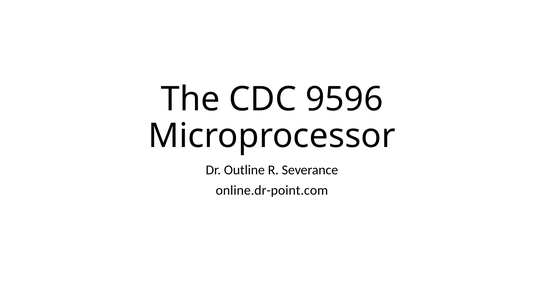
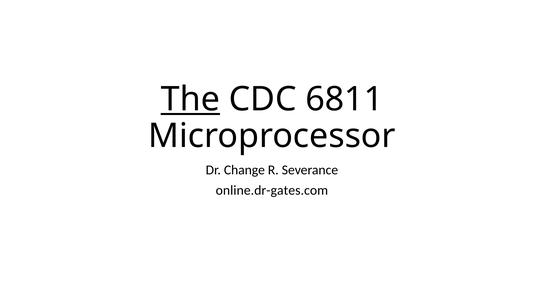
The underline: none -> present
9596: 9596 -> 6811
Outline: Outline -> Change
online.dr-point.com: online.dr-point.com -> online.dr-gates.com
